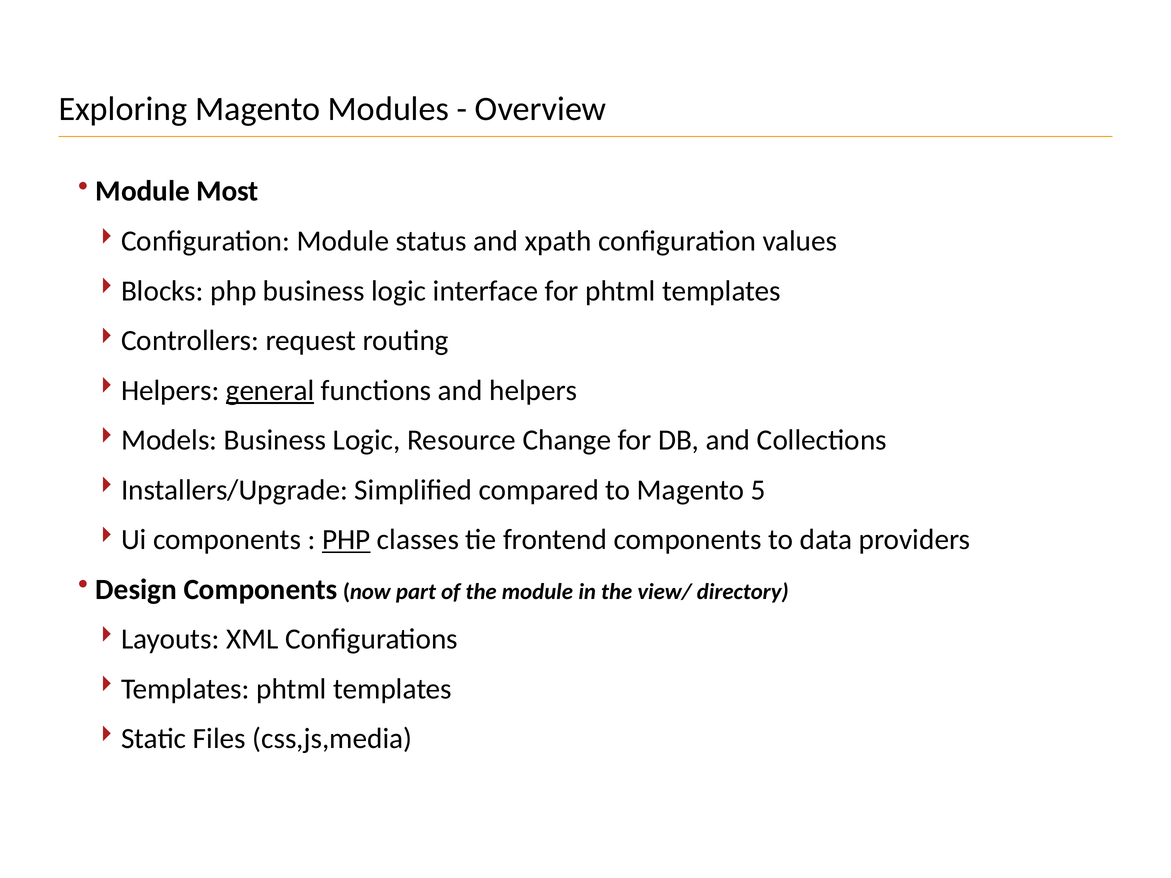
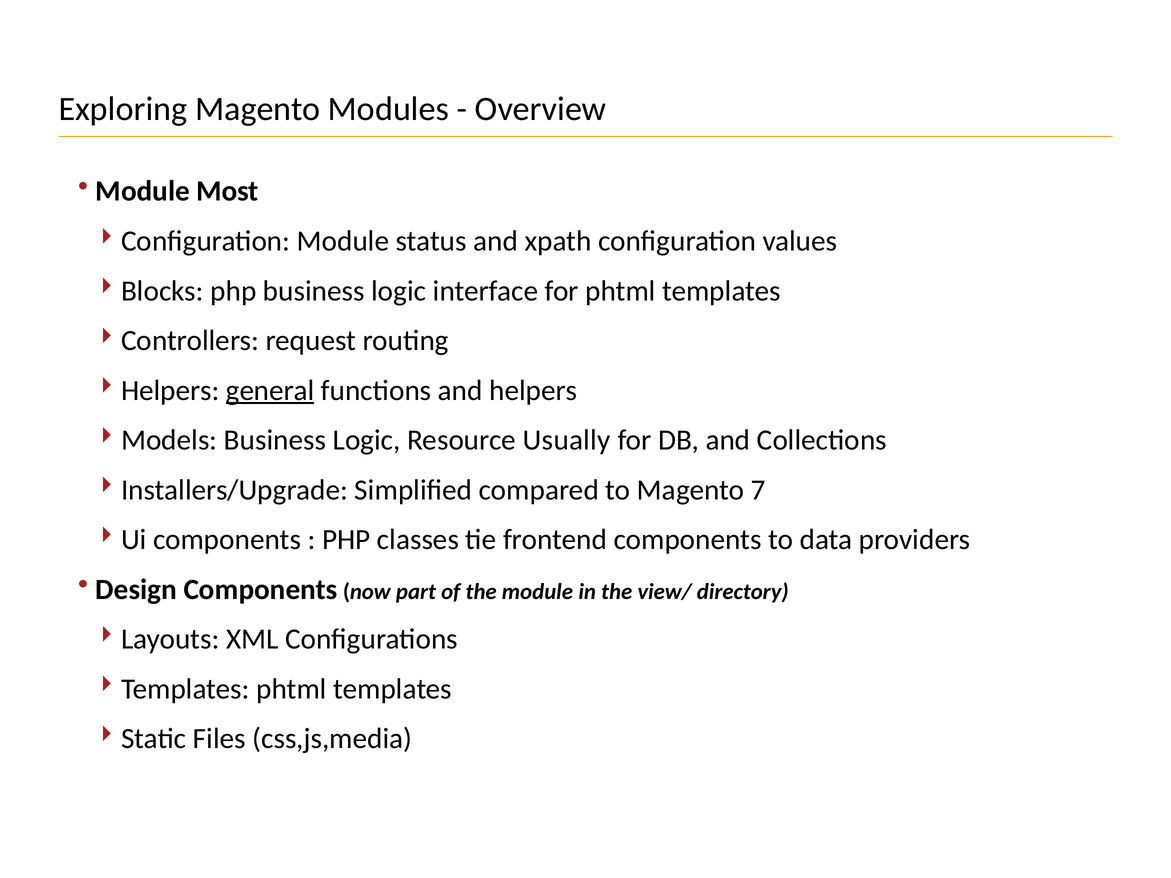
Change: Change -> Usually
5: 5 -> 7
PHP at (346, 540) underline: present -> none
